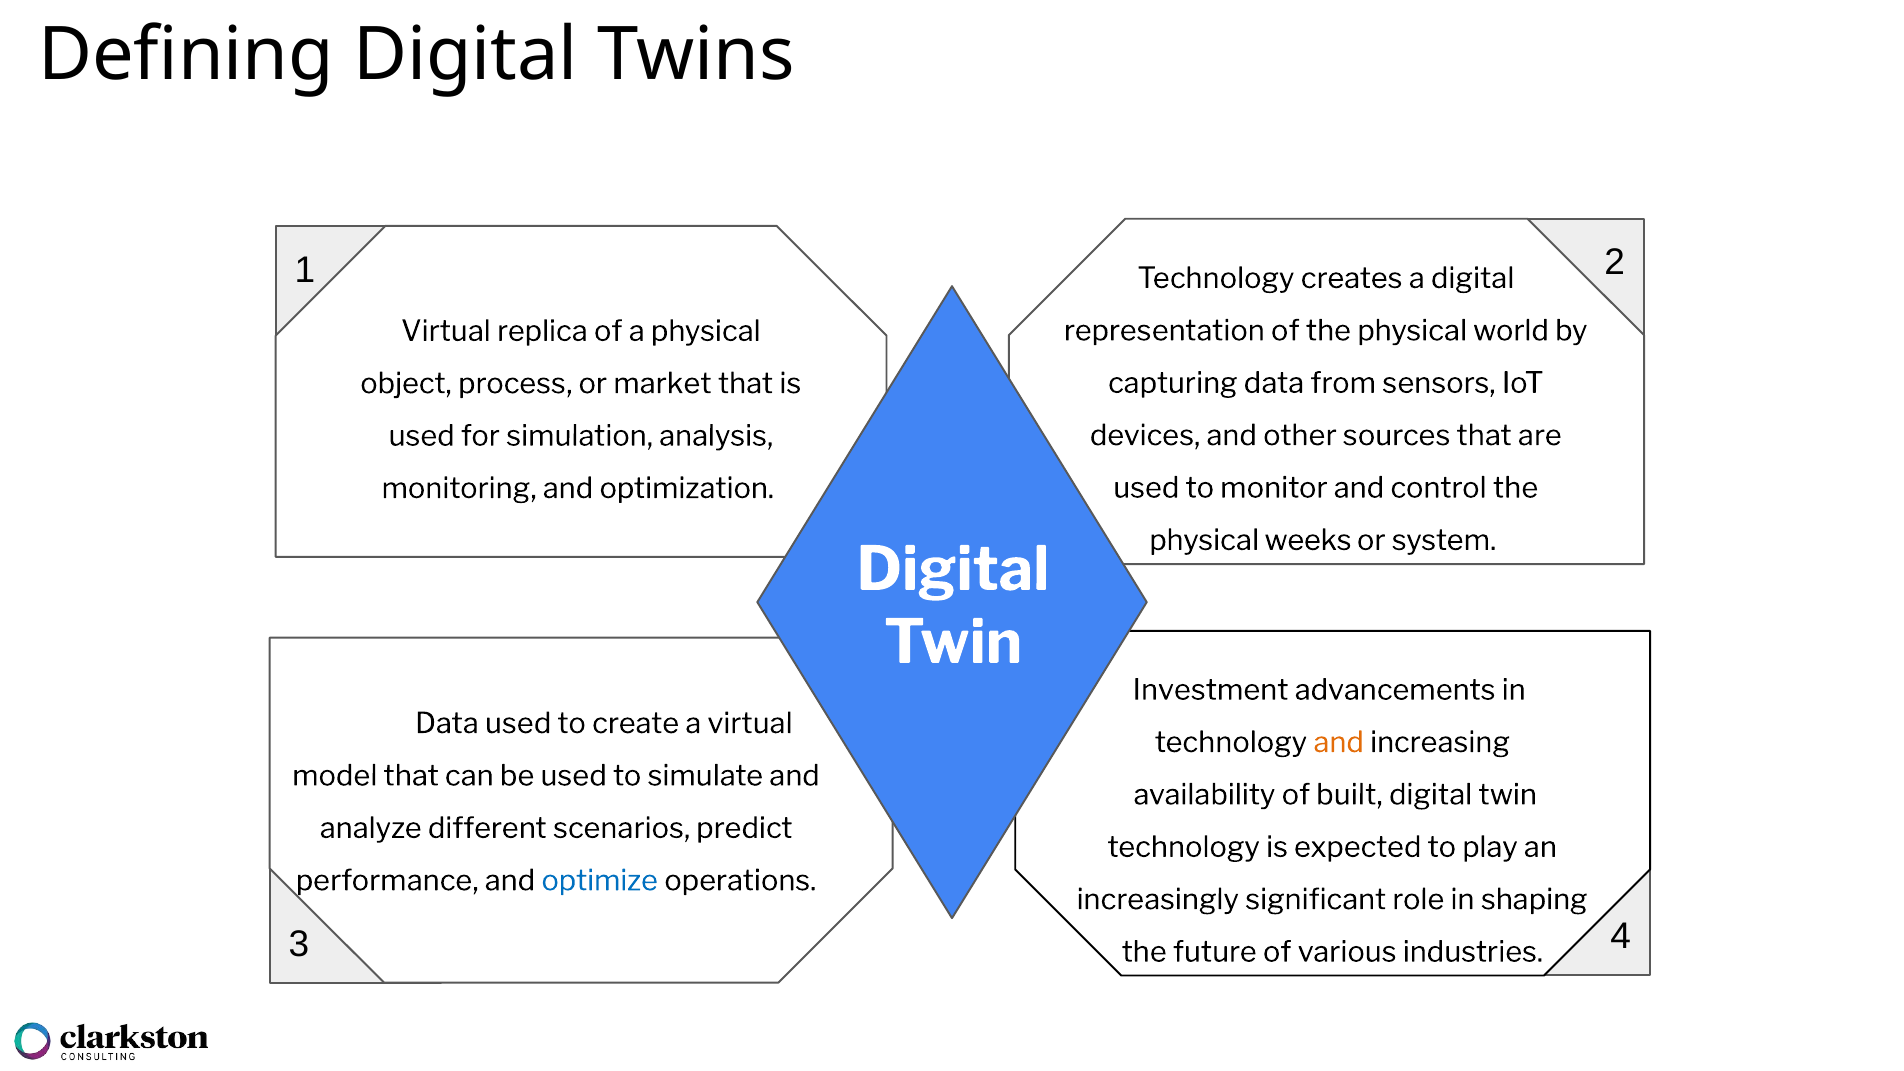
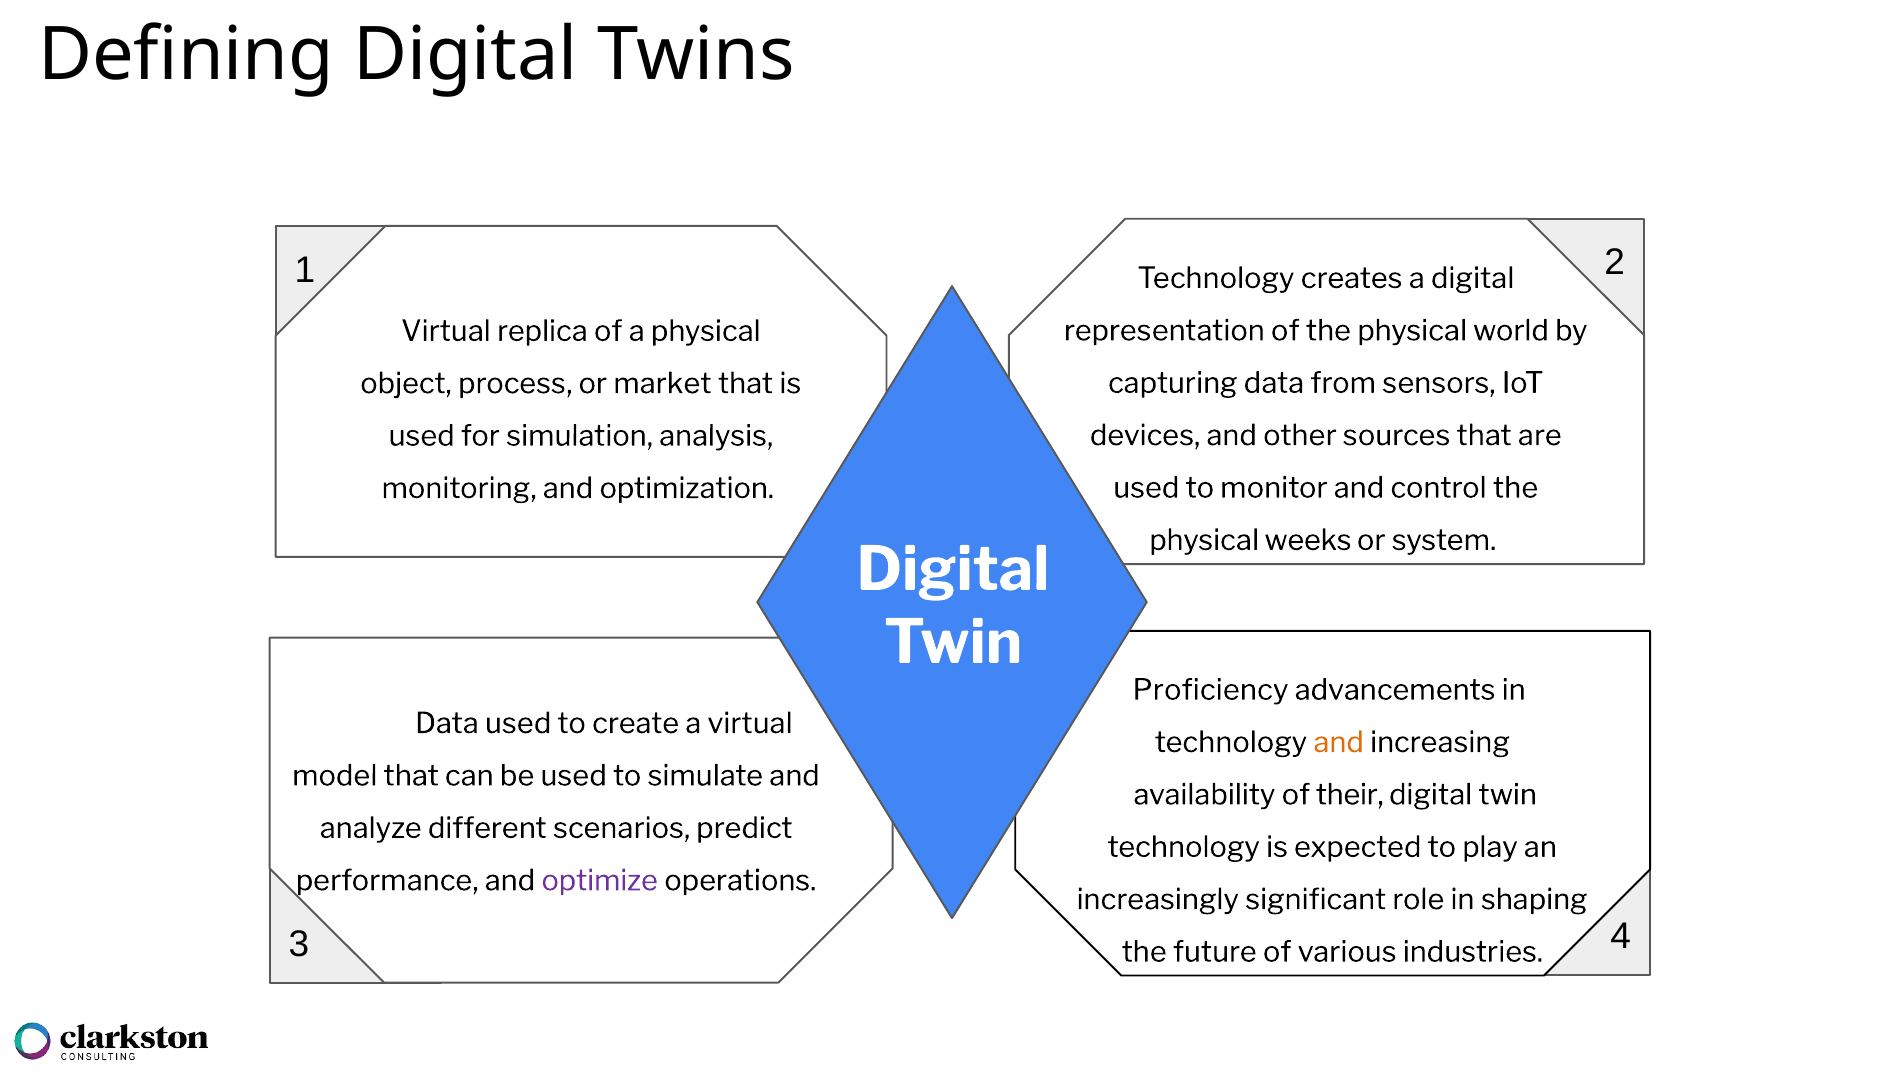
Investment: Investment -> Proficiency
built: built -> their
optimize colour: blue -> purple
